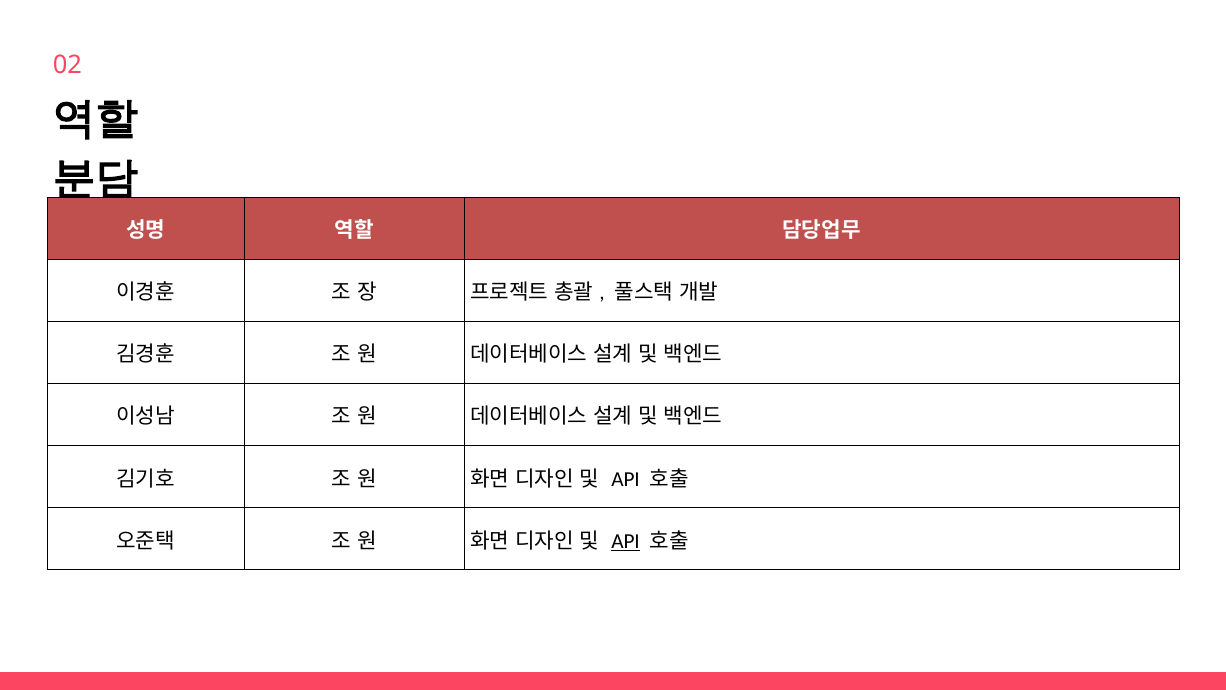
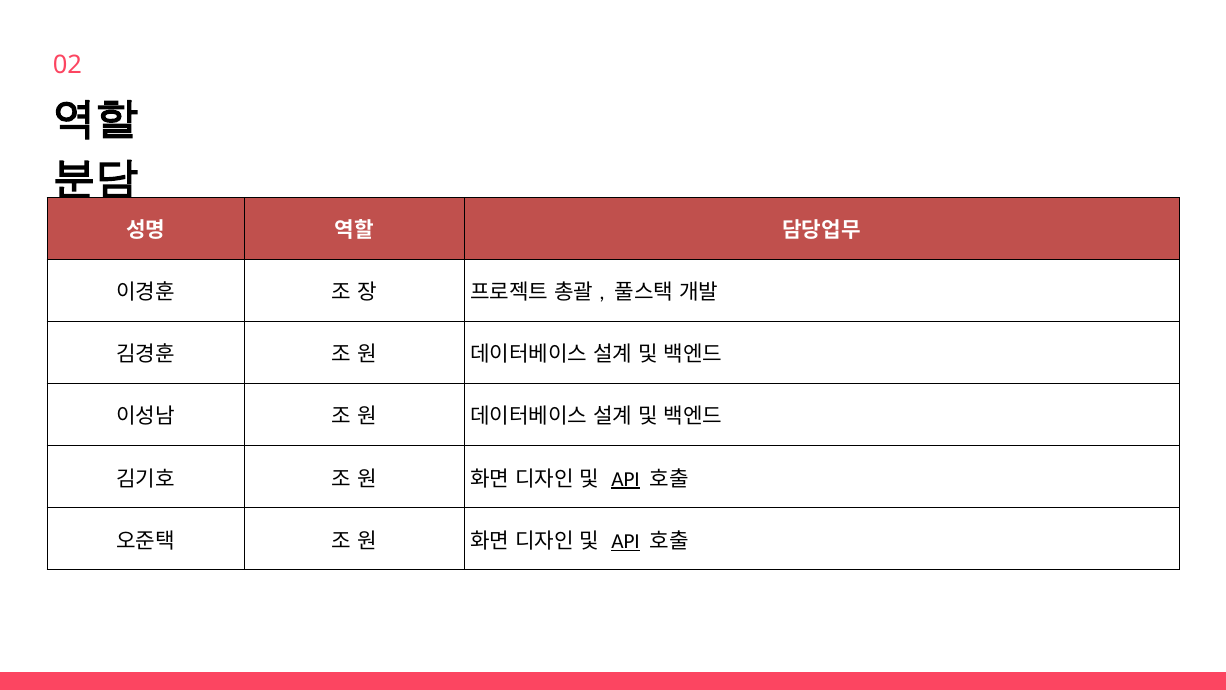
API at (626, 479) underline: none -> present
